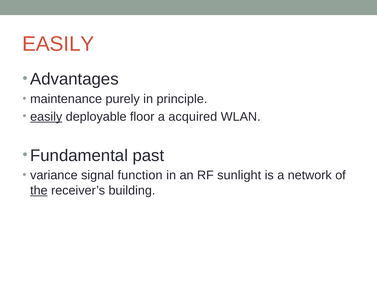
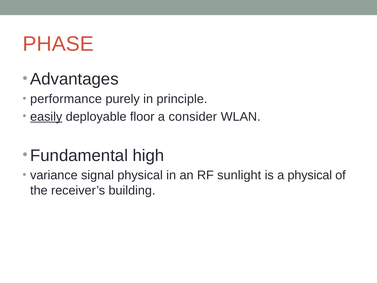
EASILY at (58, 44): EASILY -> PHASE
maintenance: maintenance -> performance
acquired: acquired -> consider
past: past -> high
signal function: function -> physical
a network: network -> physical
the underline: present -> none
